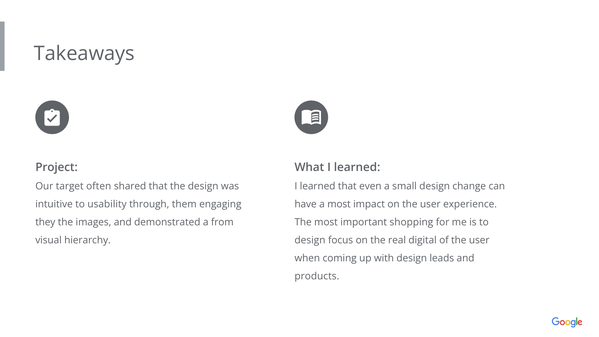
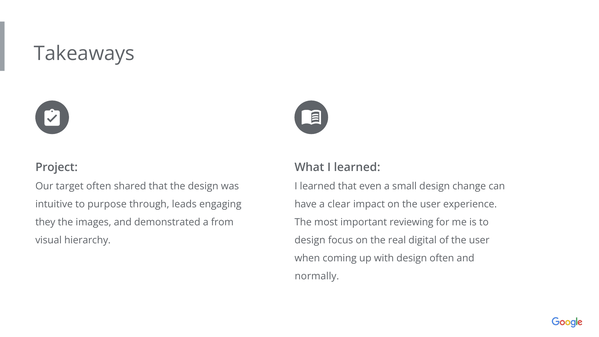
usability: usability -> purpose
them: them -> leads
a most: most -> clear
shopping: shopping -> reviewing
design leads: leads -> often
products: products -> normally
